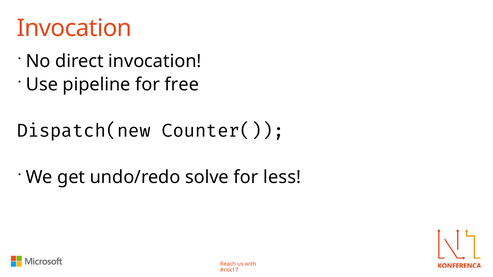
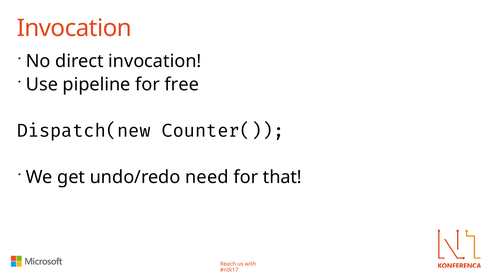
solve: solve -> need
less: less -> that
